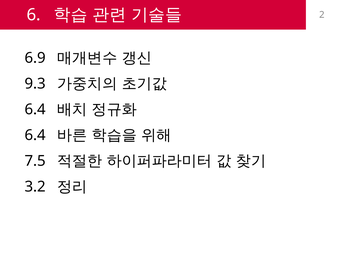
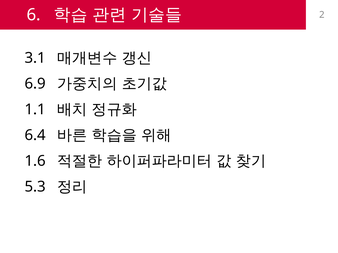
6.9: 6.9 -> 3.1
9.3: 9.3 -> 6.9
6.4 at (35, 110): 6.4 -> 1.1
7.5: 7.5 -> 1.6
3.2: 3.2 -> 5.3
